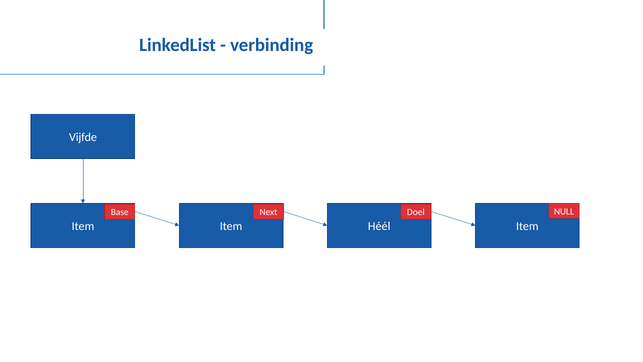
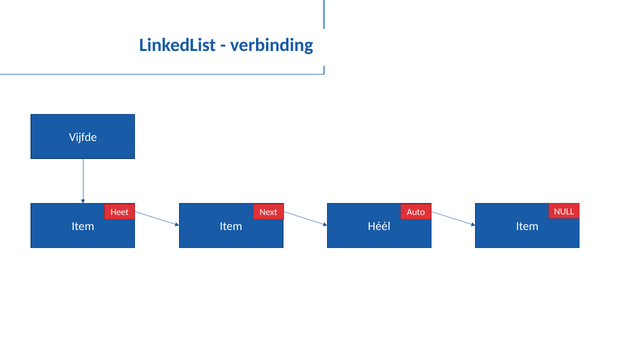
Base: Base -> Heet
Doel: Doel -> Auto
